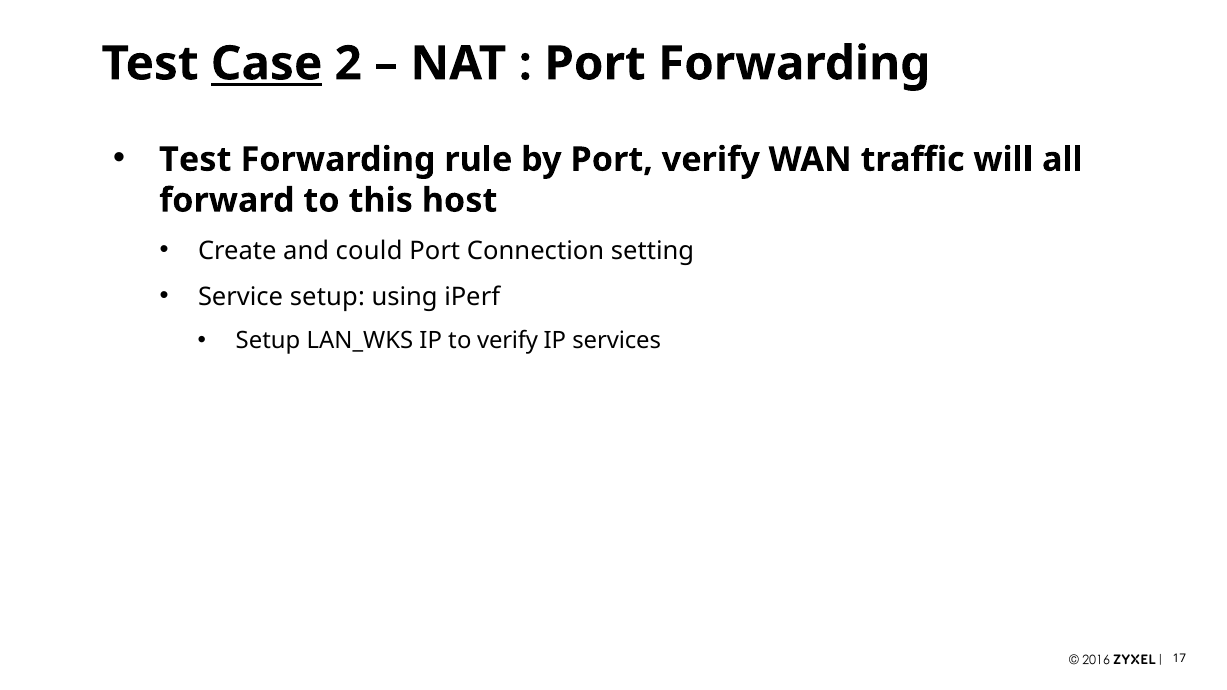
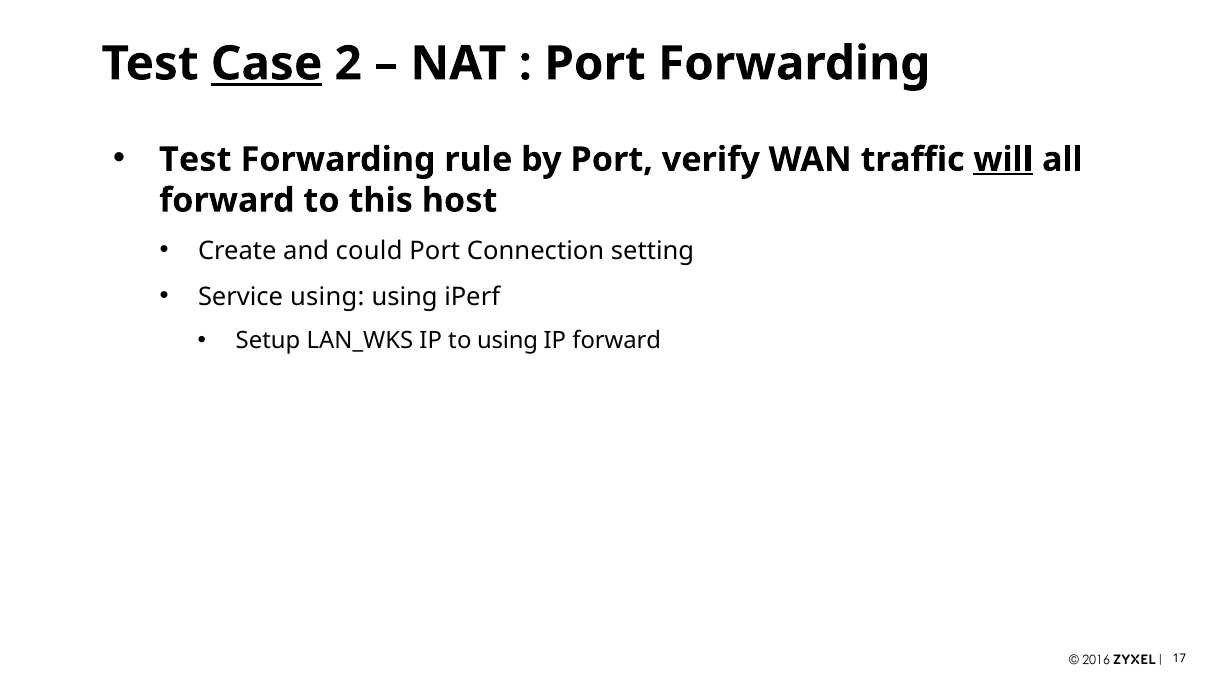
will underline: none -> present
Service setup: setup -> using
to verify: verify -> using
IP services: services -> forward
